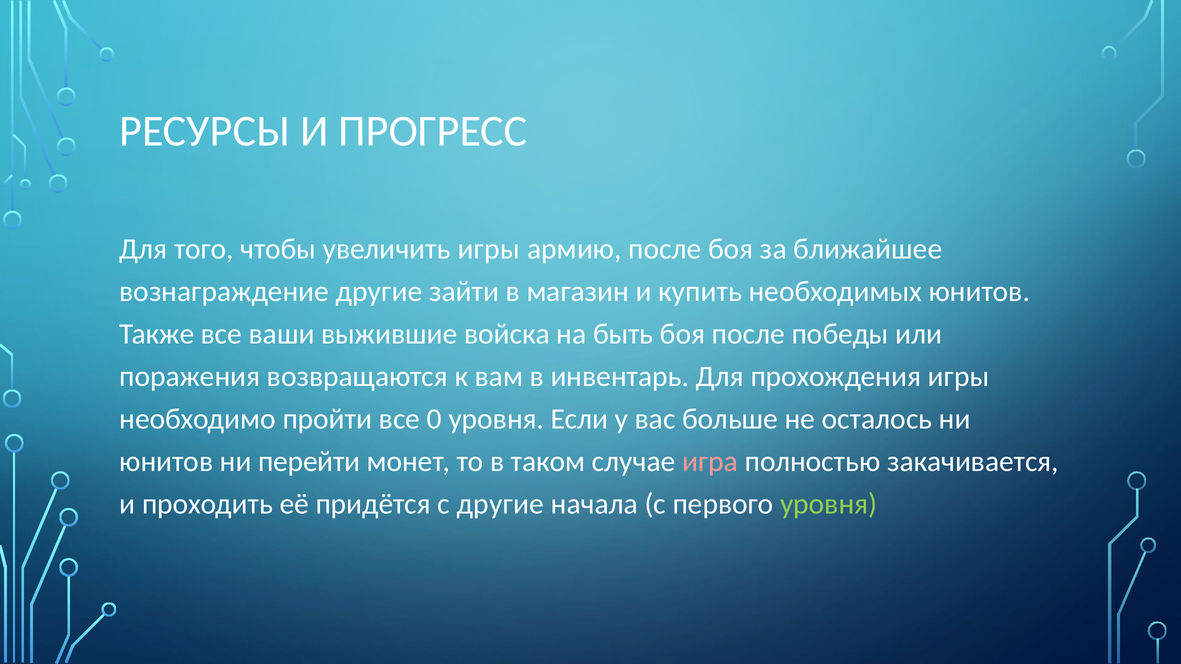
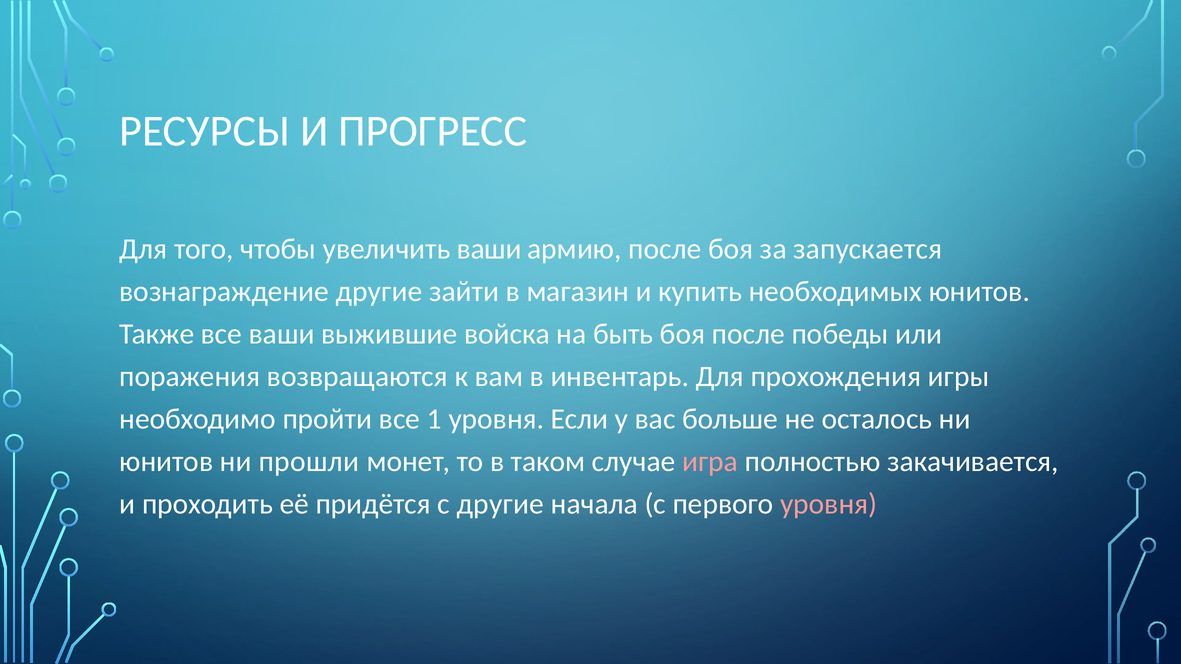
увеличить игры: игры -> ваши
ближайшее: ближайшее -> запускается
0: 0 -> 1
перейти: перейти -> прошли
уровня at (829, 504) colour: light green -> pink
